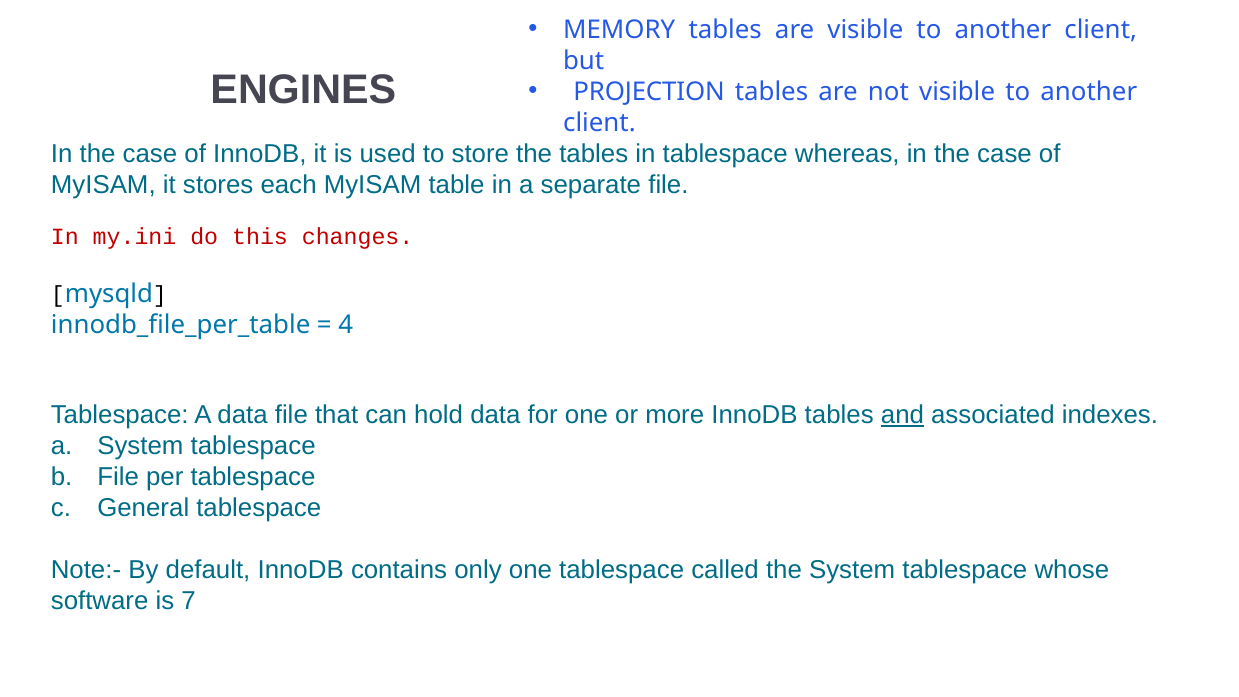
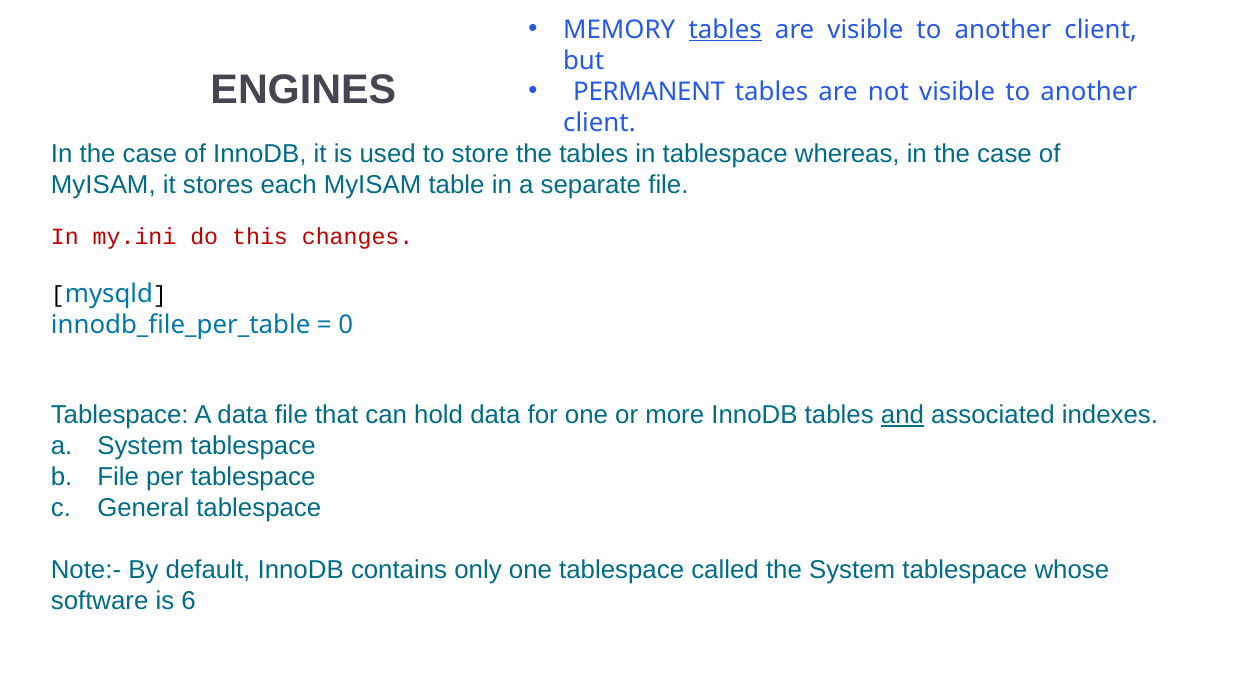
tables at (725, 30) underline: none -> present
PROJECTION: PROJECTION -> PERMANENT
4: 4 -> 0
7: 7 -> 6
